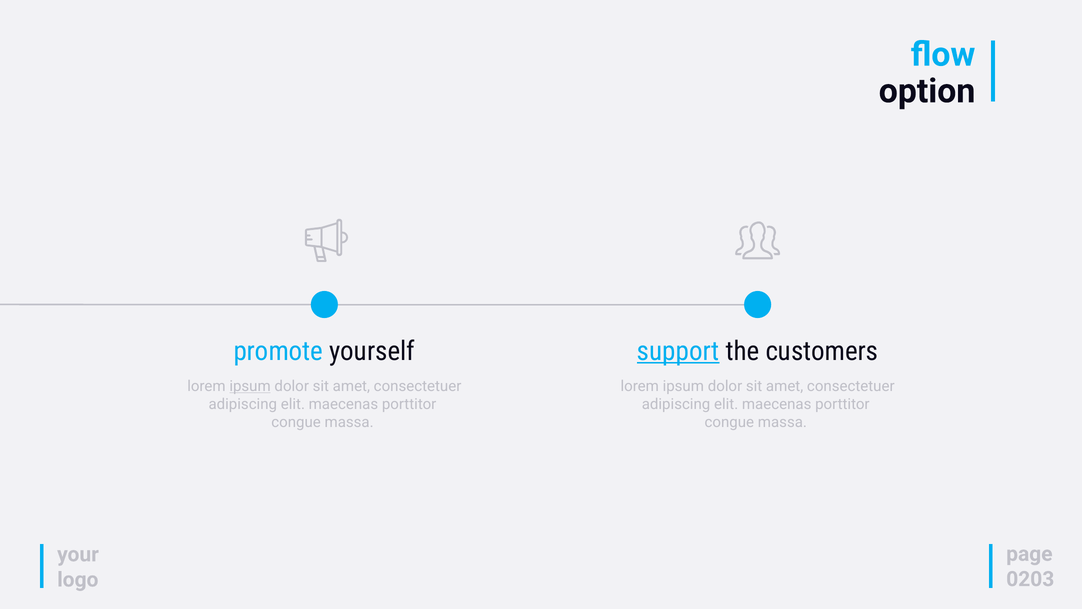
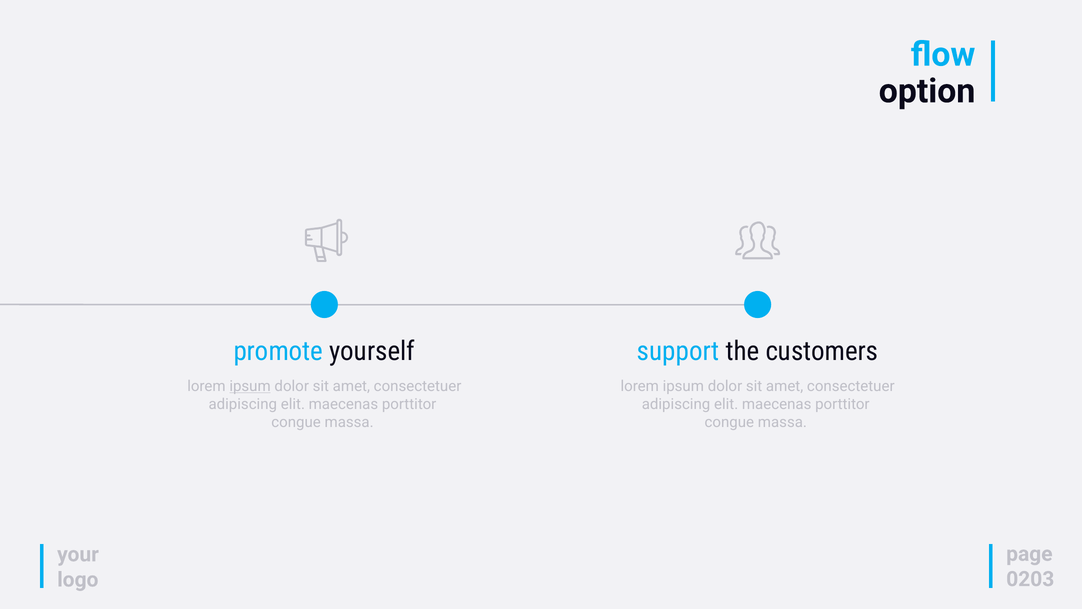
support underline: present -> none
